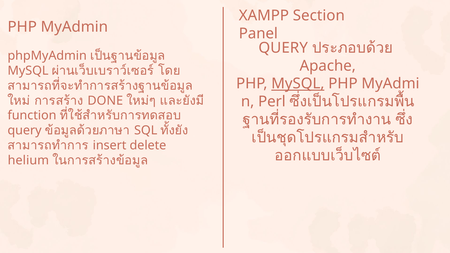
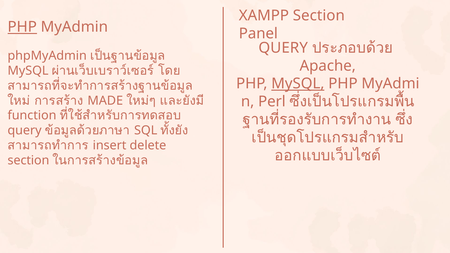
PHP at (22, 27) underline: none -> present
DONE: DONE -> MADE
helium at (28, 161): helium -> section
